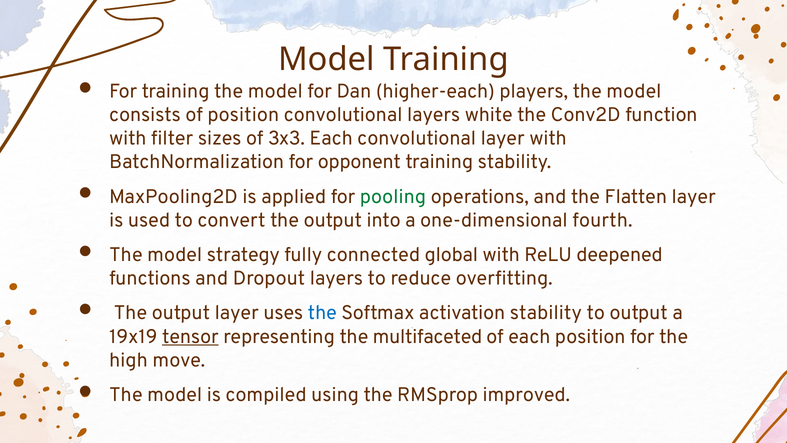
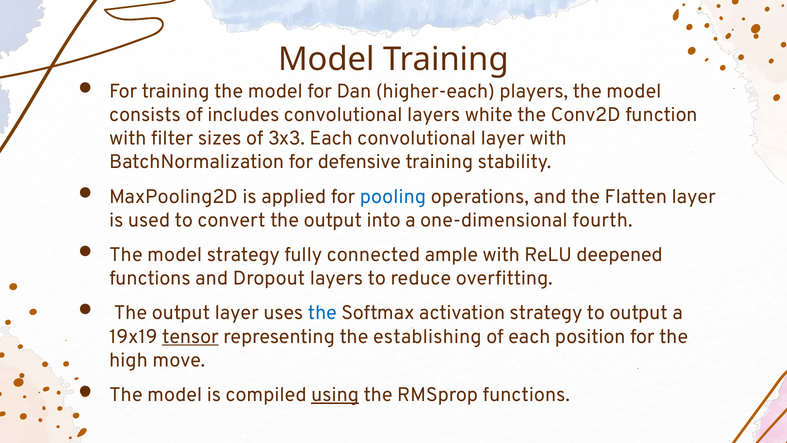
of position: position -> includes
opponent: opponent -> defensive
pooling colour: green -> blue
global: global -> ample
activation stability: stability -> strategy
multifaceted: multifaceted -> establishing
using underline: none -> present
RMSprop improved: improved -> functions
